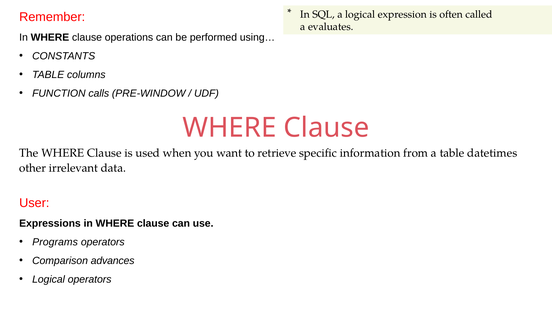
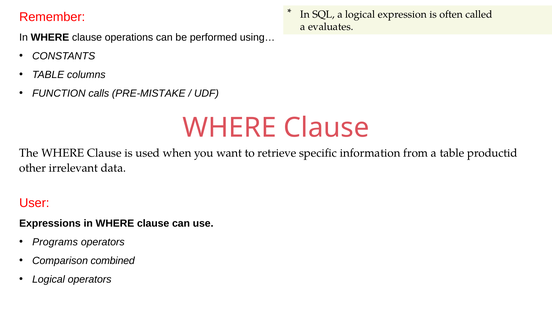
PRE-WINDOW: PRE-WINDOW -> PRE-MISTAKE
datetimes: datetimes -> productid
advances: advances -> combined
